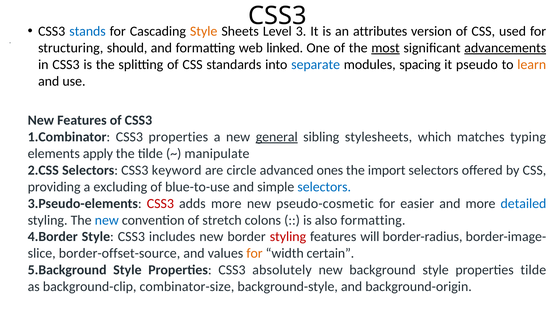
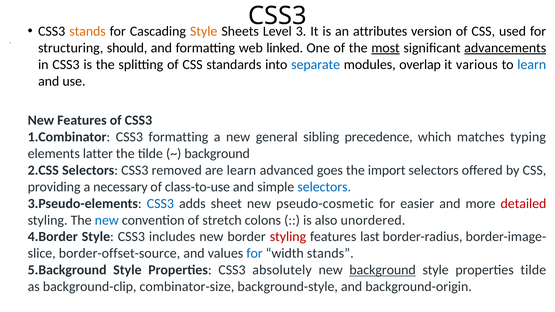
stands at (88, 31) colour: blue -> orange
spacing: spacing -> overlap
pseudo: pseudo -> various
learn at (532, 65) colour: orange -> blue
CSS3 properties: properties -> formatting
general underline: present -> none
stylesheets: stylesheets -> precedence
apply: apply -> latter
manipulate at (217, 154): manipulate -> background
keyword: keyword -> removed
are circle: circle -> learn
ones: ones -> goes
excluding: excluding -> necessary
blue-to-use: blue-to-use -> class-to-use
CSS3 at (160, 204) colour: red -> blue
adds more: more -> sheet
detailed colour: blue -> red
also formatting: formatting -> unordered
will: will -> last
for at (254, 254) colour: orange -> blue
width certain: certain -> stands
background at (383, 270) underline: none -> present
